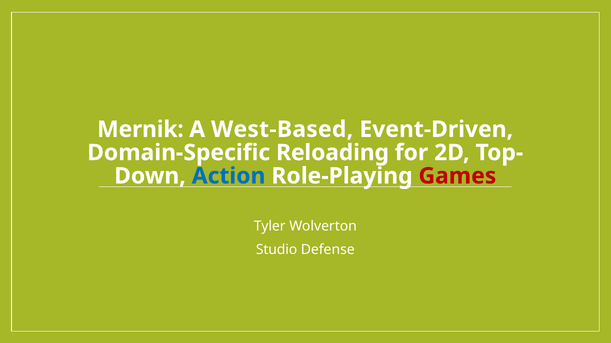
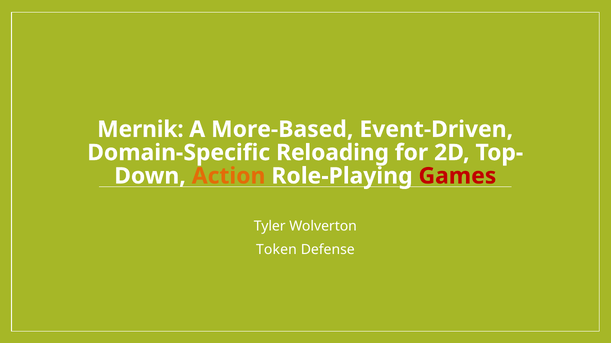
West-Based: West-Based -> More-Based
Action colour: blue -> orange
Studio: Studio -> Token
